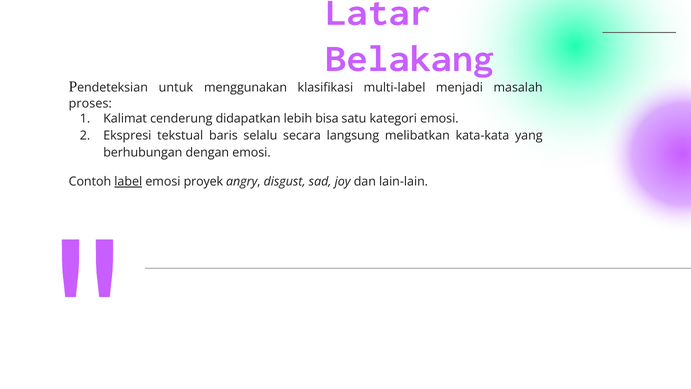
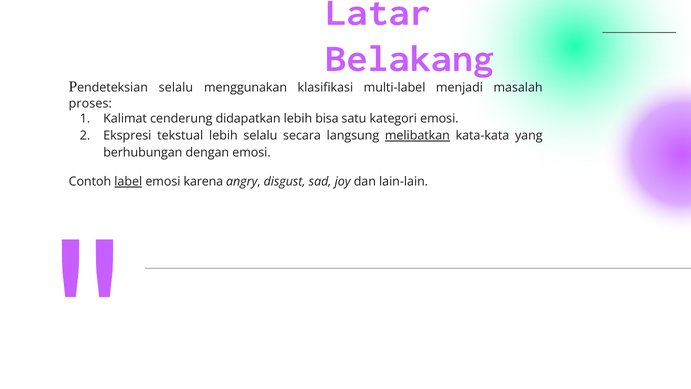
untuk at (176, 88): untuk -> selalu
tekstual baris: baris -> lebih
melibatkan underline: none -> present
proyek: proyek -> karena
